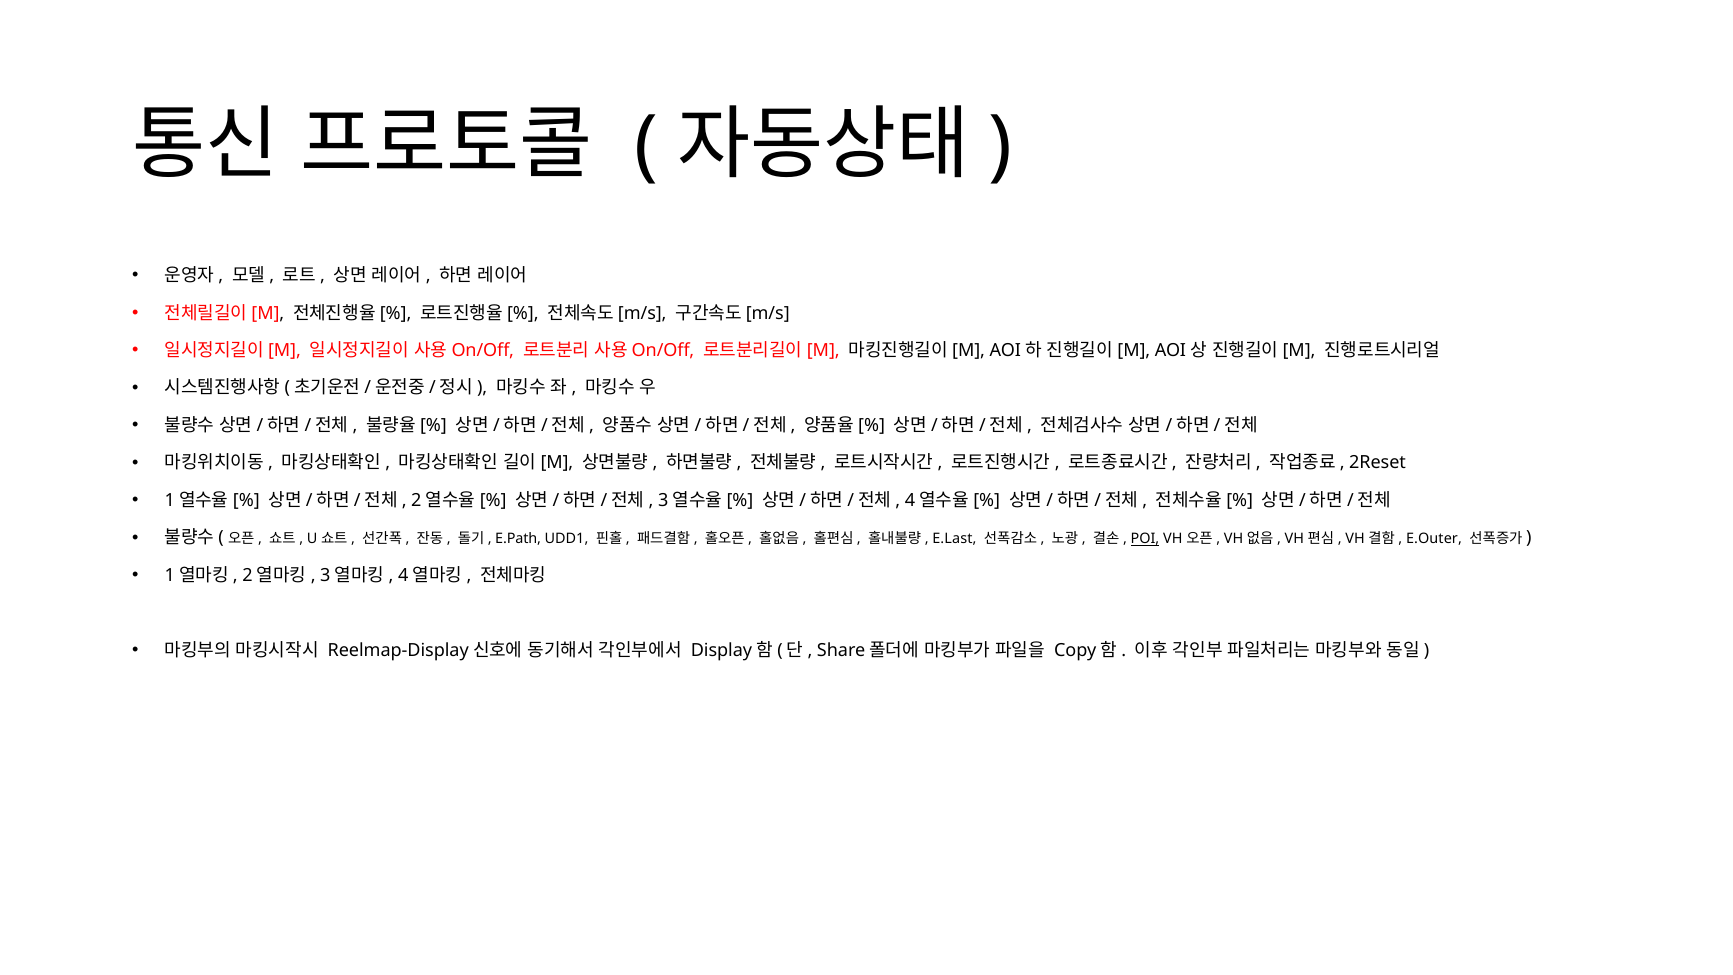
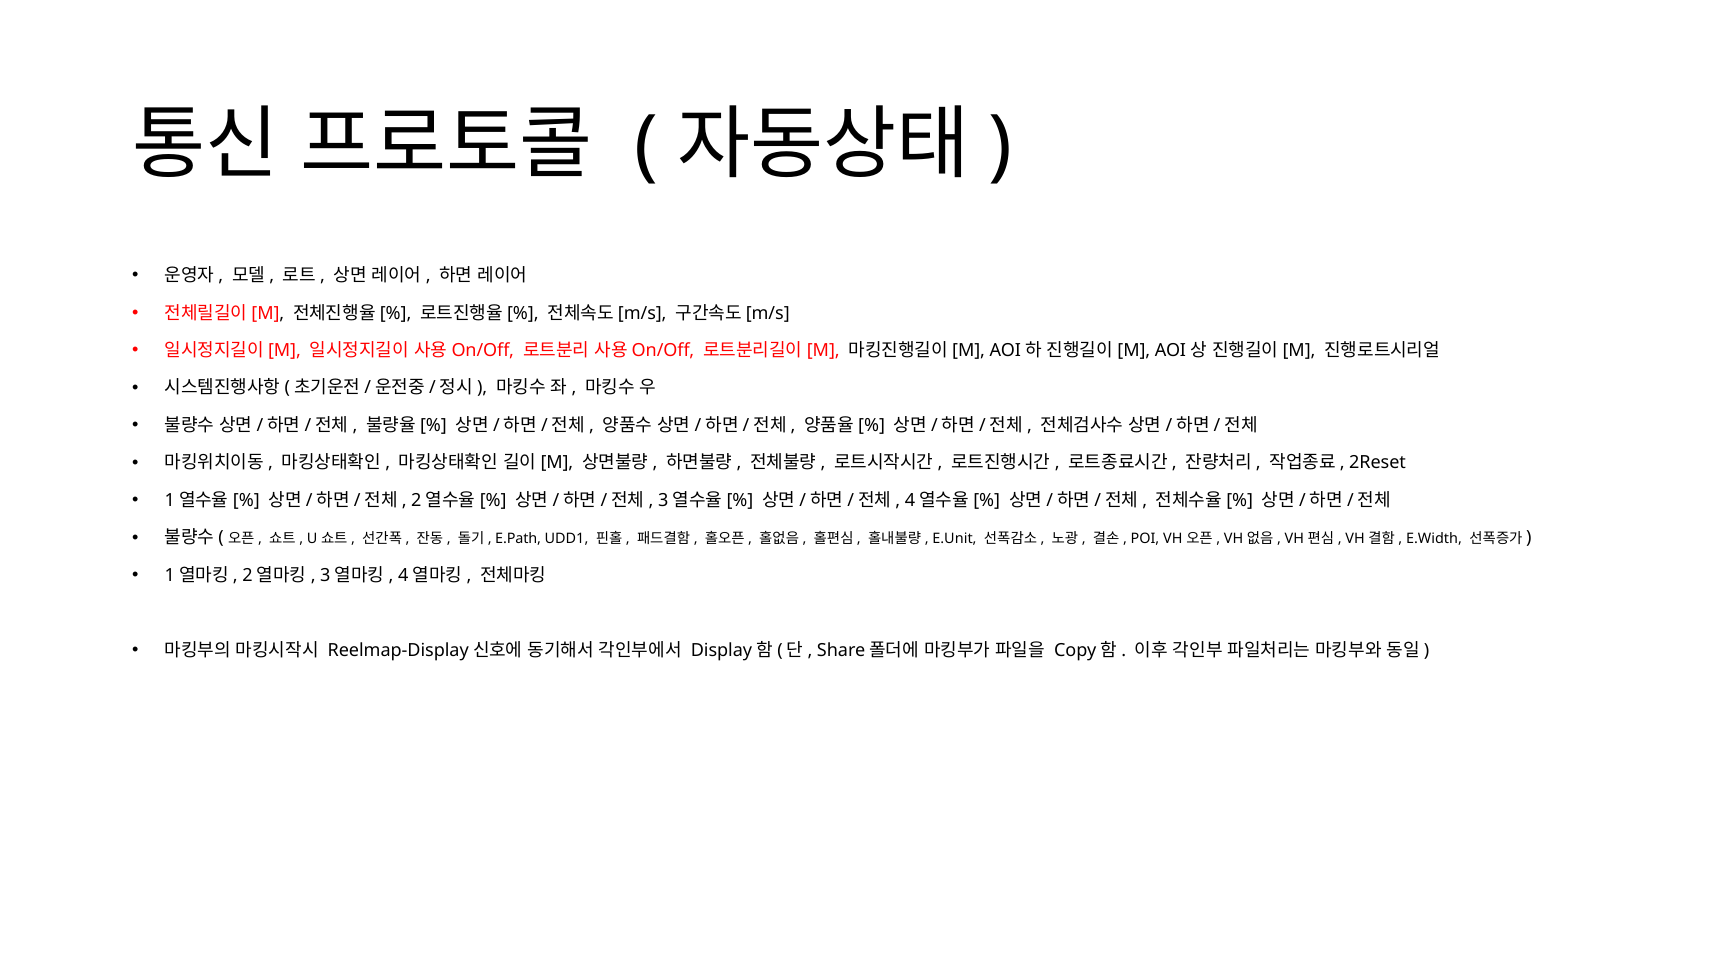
E.Last: E.Last -> E.Unit
POI underline: present -> none
E.Outer: E.Outer -> E.Width
